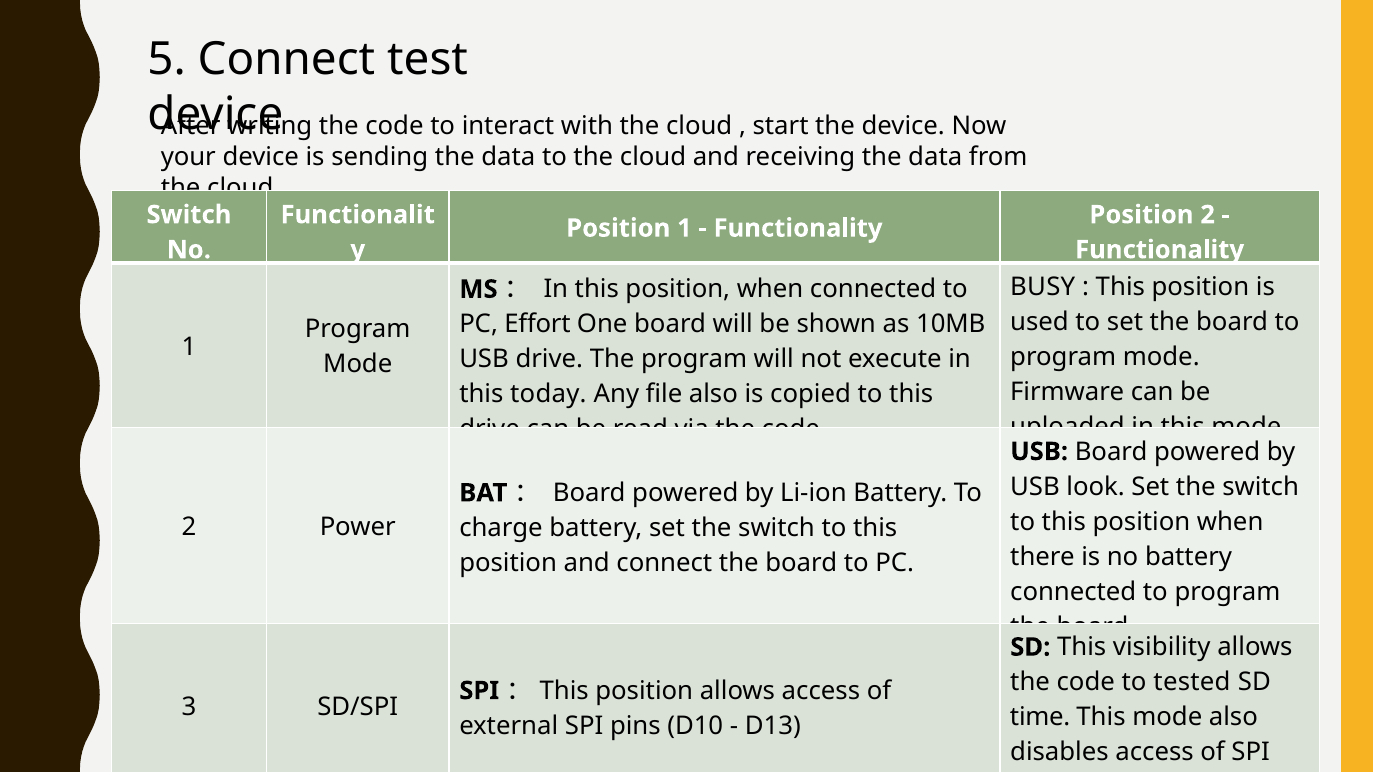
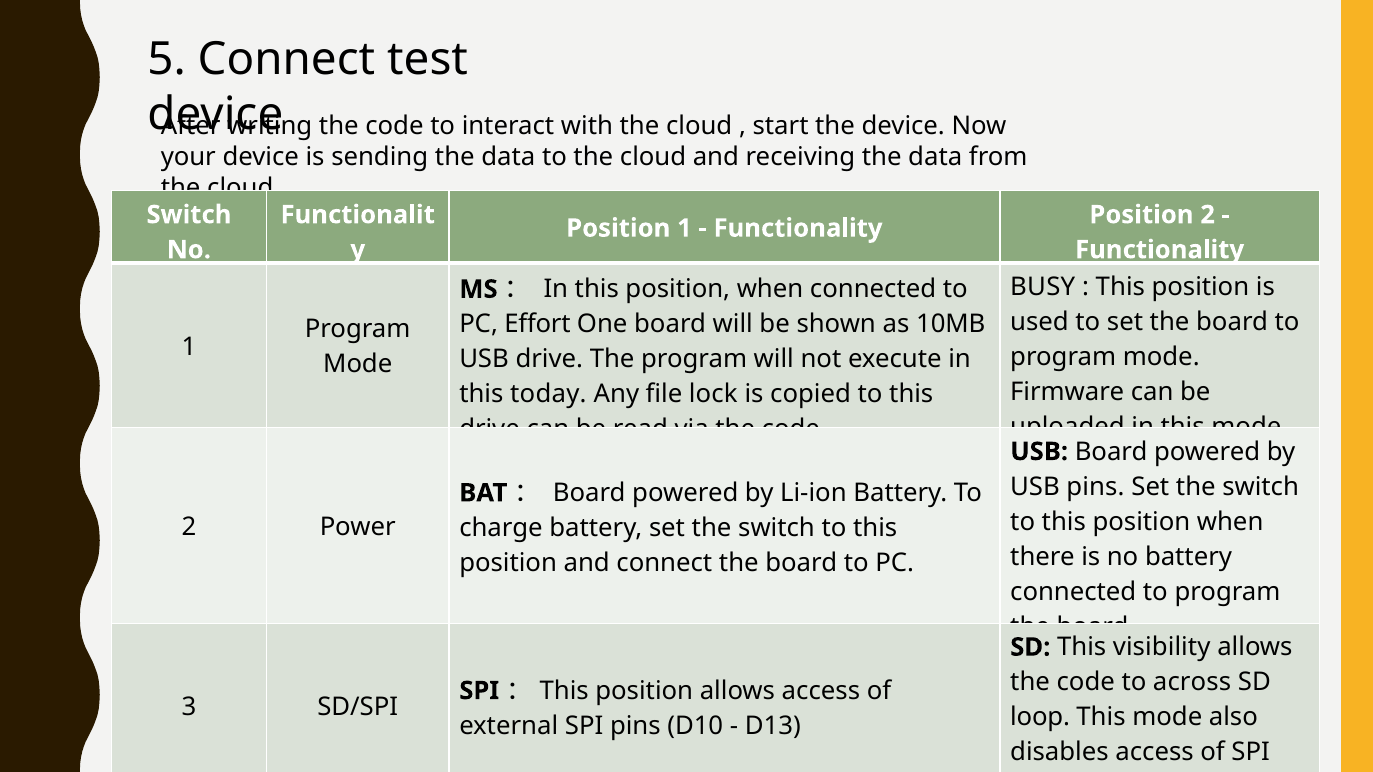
file also: also -> lock
USB look: look -> pins
tested: tested -> across
time: time -> loop
